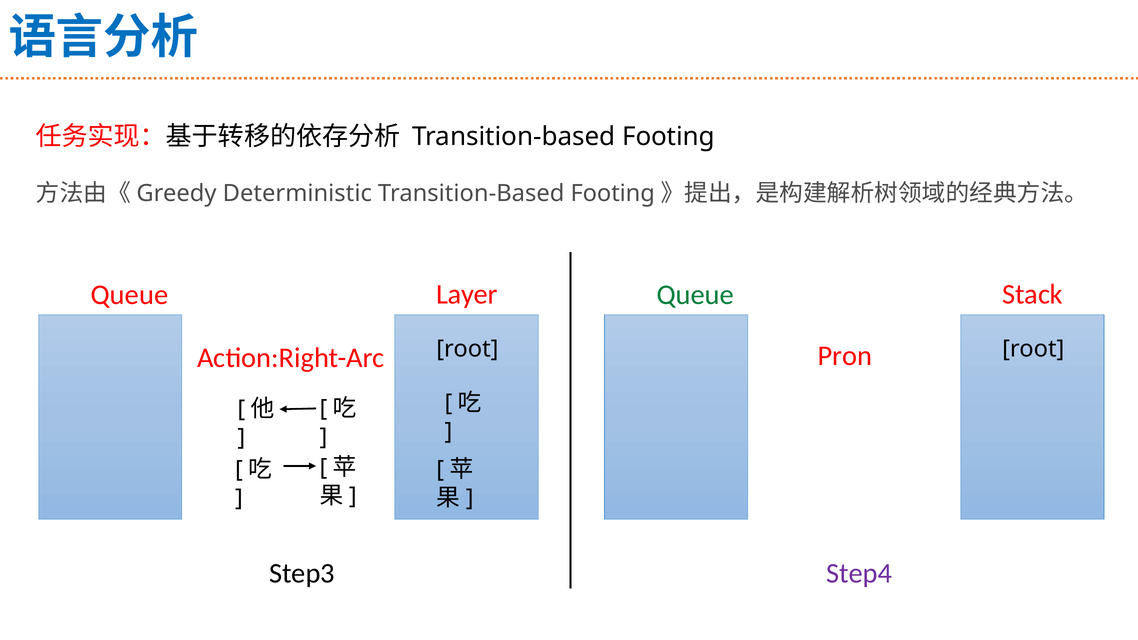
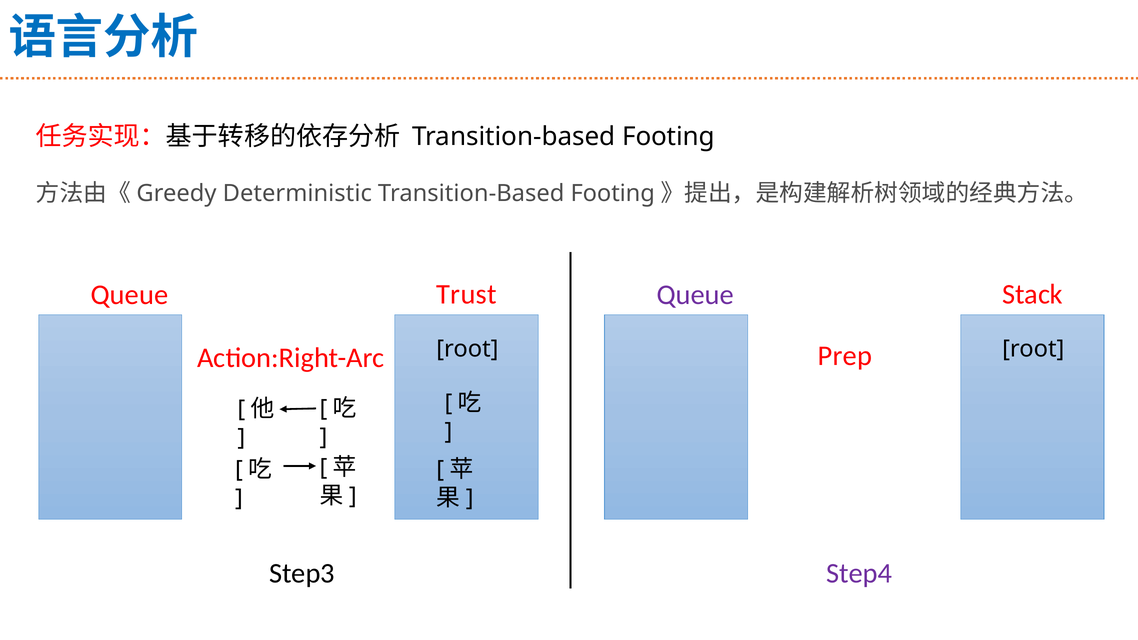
Queue at (695, 295) colour: green -> purple
Layer: Layer -> Trust
Pron: Pron -> Prep
